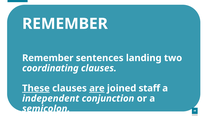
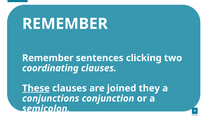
landing: landing -> clicking
are underline: present -> none
staff: staff -> they
independent: independent -> conjunctions
